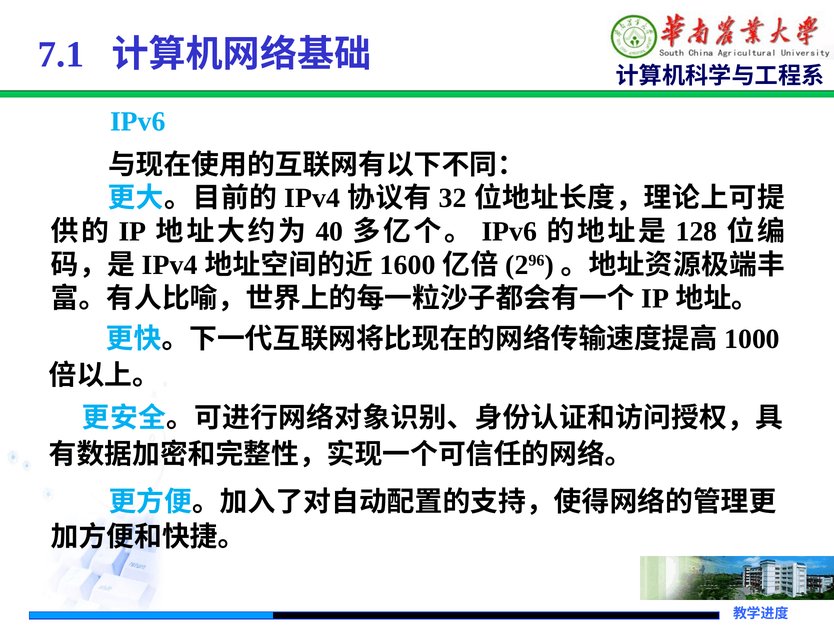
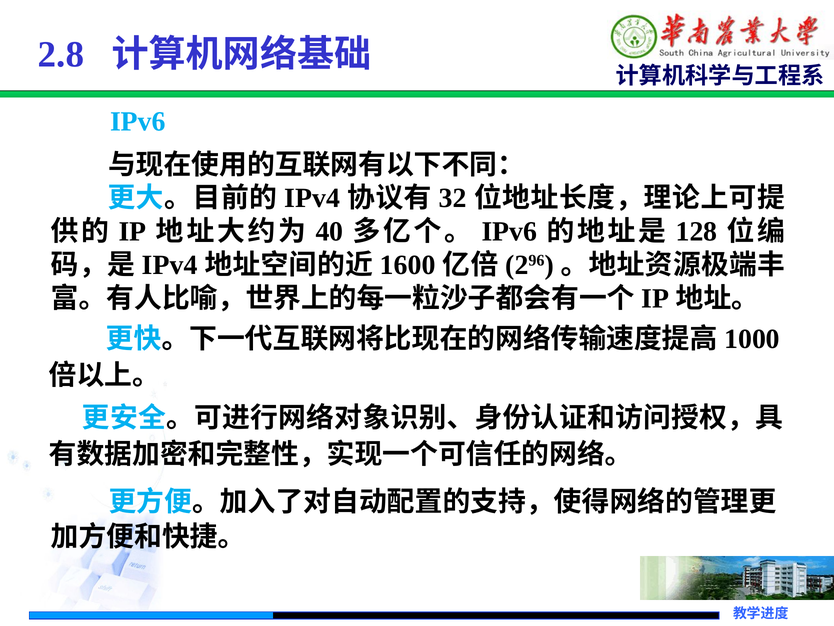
7.1: 7.1 -> 2.8
